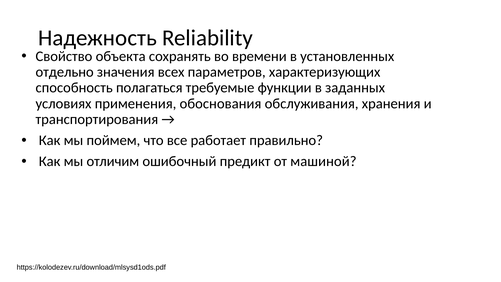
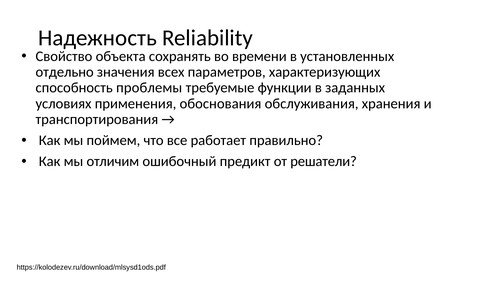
полагаться: полагаться -> проблемы
машиной: машиной -> решатели
